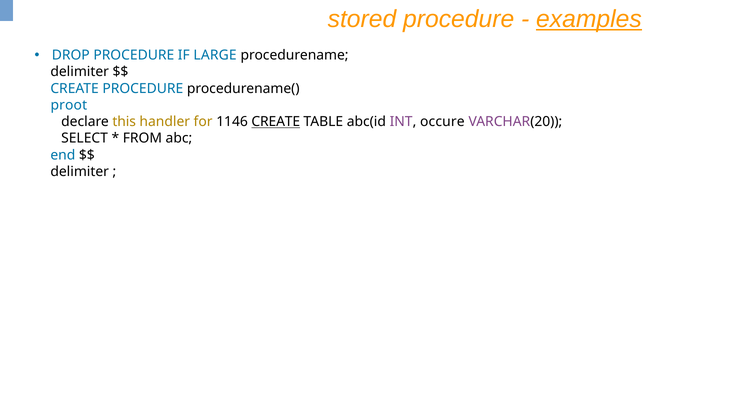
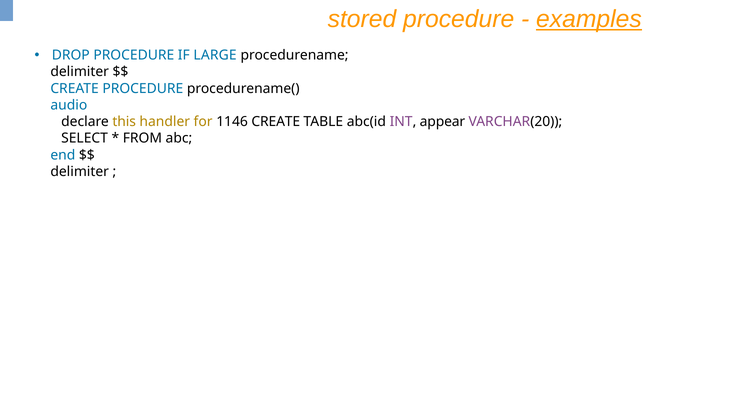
proot: proot -> audio
CREATE at (276, 122) underline: present -> none
occure: occure -> appear
